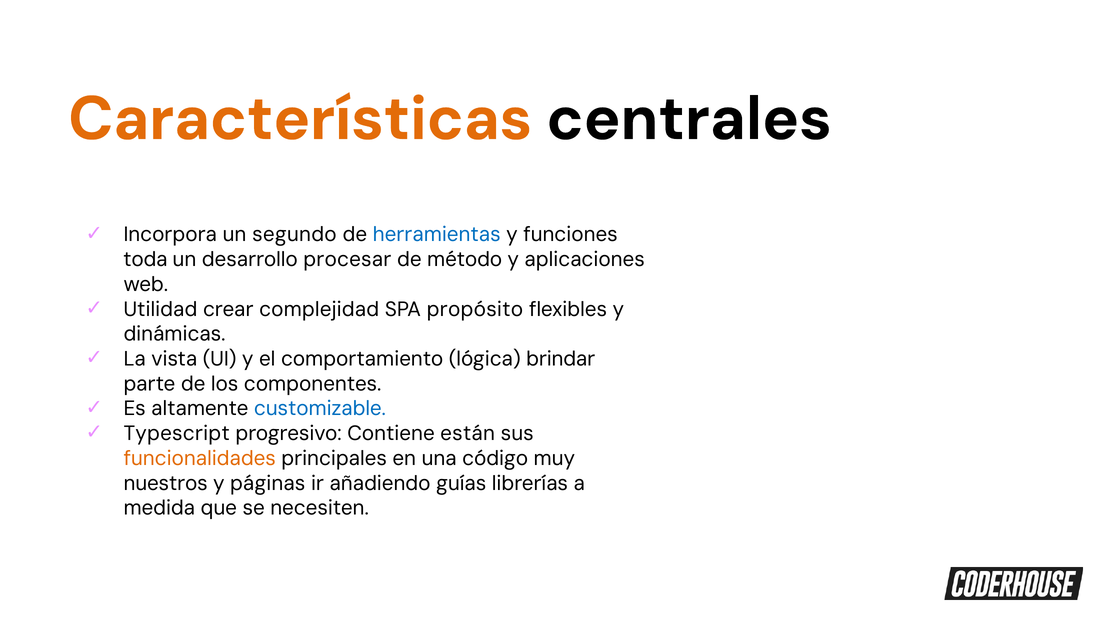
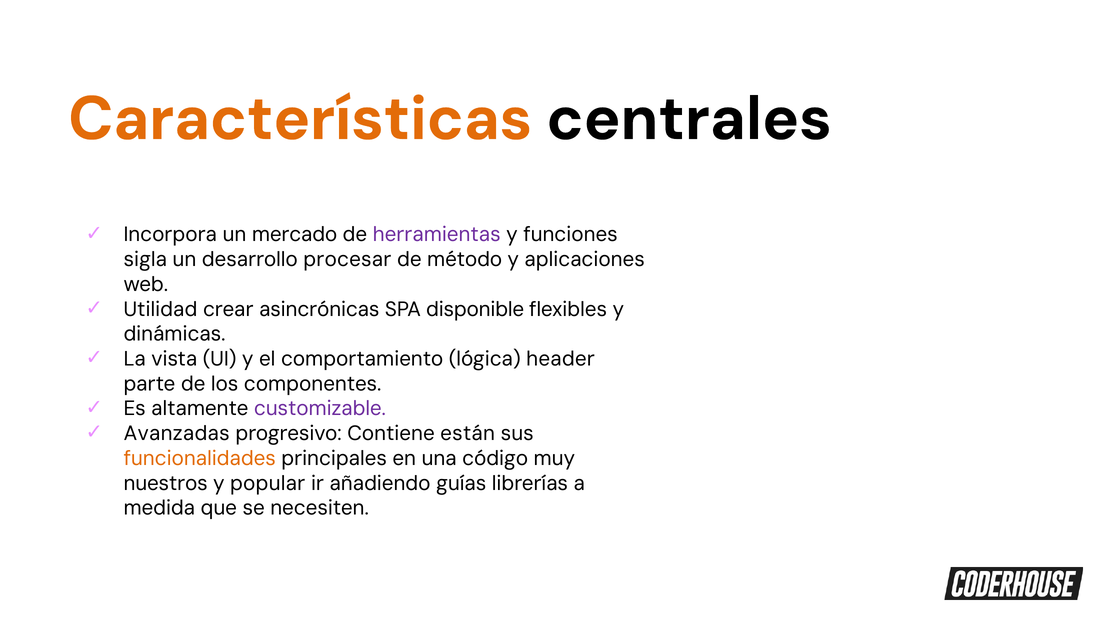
segundo: segundo -> mercado
herramientas colour: blue -> purple
toda: toda -> sigla
complejidad: complejidad -> asincrónicas
propósito: propósito -> disponible
brindar: brindar -> header
customizable colour: blue -> purple
Typescript: Typescript -> Avanzadas
páginas: páginas -> popular
